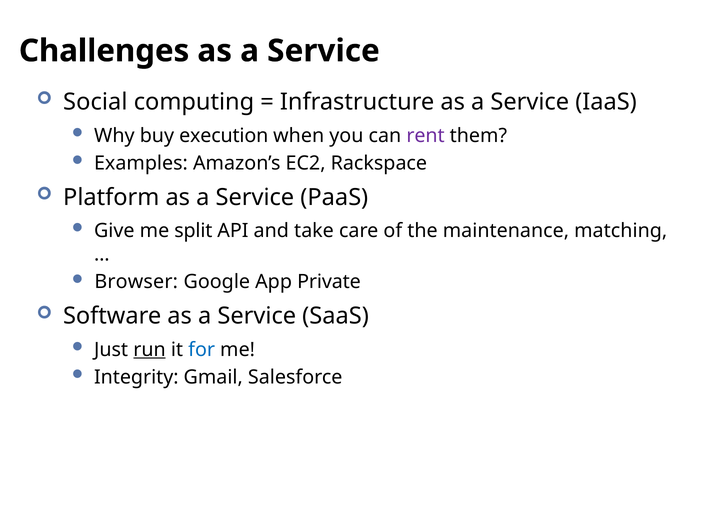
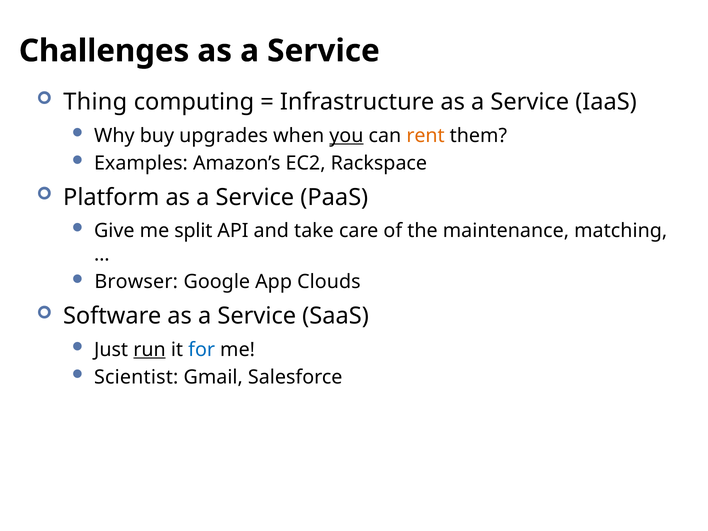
Social: Social -> Thing
execution: execution -> upgrades
you underline: none -> present
rent colour: purple -> orange
Private: Private -> Clouds
Integrity: Integrity -> Scientist
